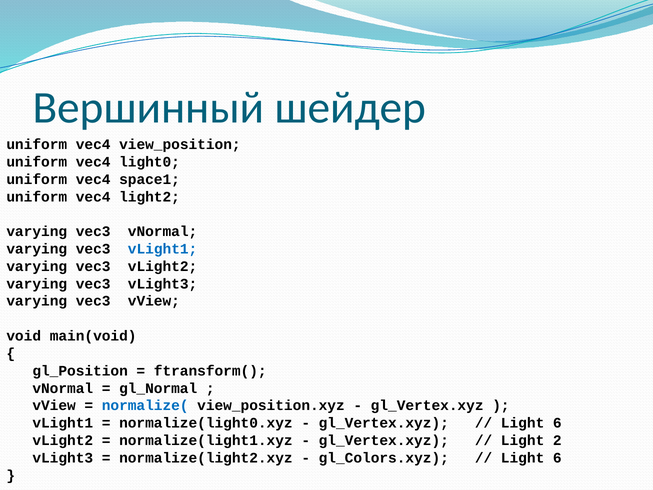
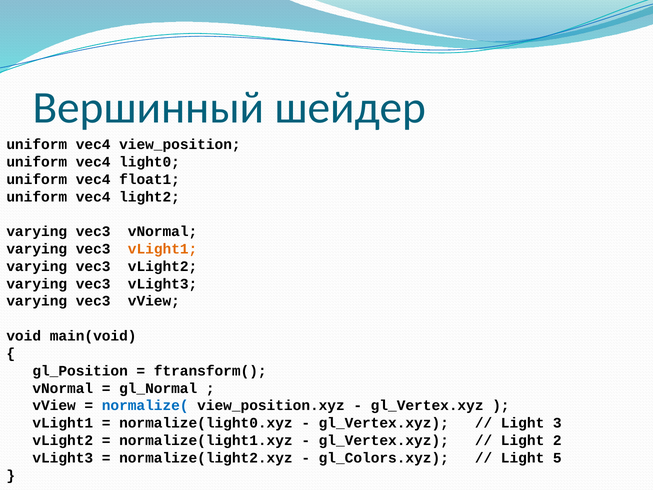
space1: space1 -> float1
vLight1 at (163, 249) colour: blue -> orange
6 at (557, 423): 6 -> 3
6 at (557, 458): 6 -> 5
